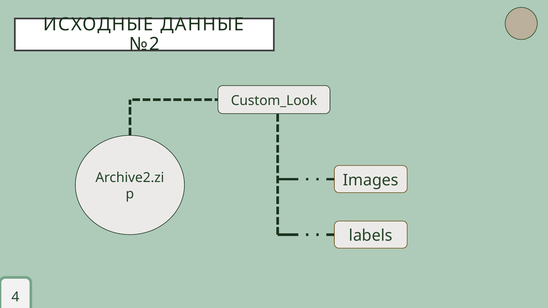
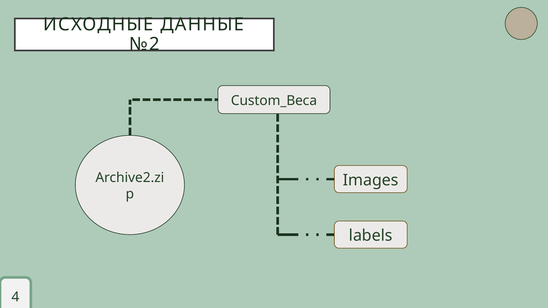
Custom_Look: Custom_Look -> Custom_Веса
